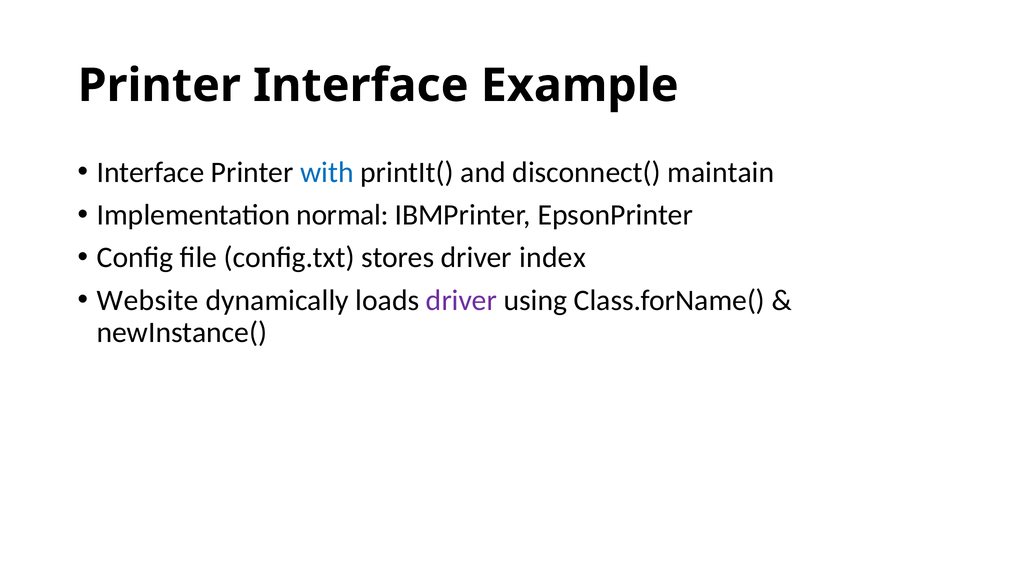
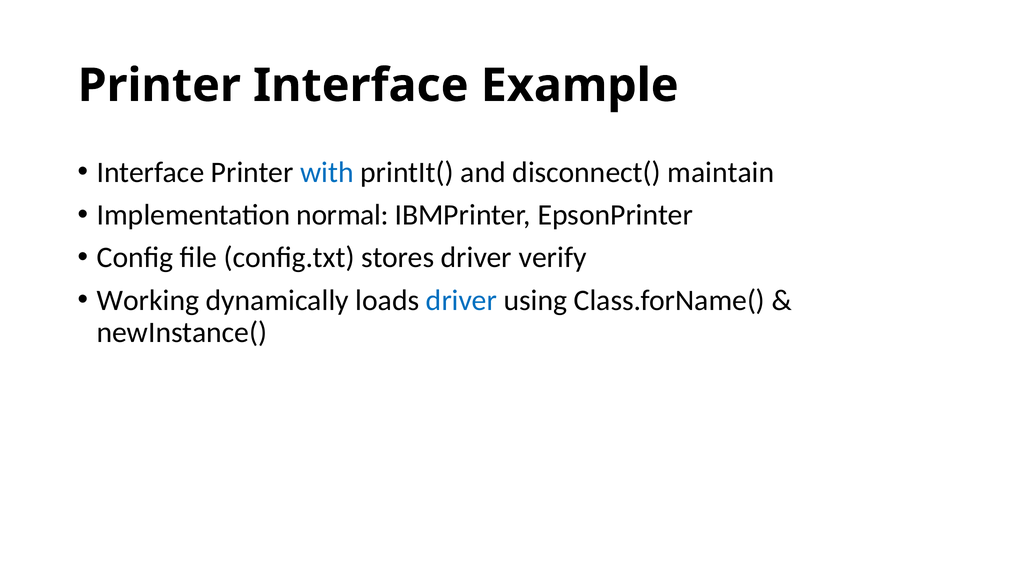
index: index -> verify
Website: Website -> Working
driver at (461, 300) colour: purple -> blue
